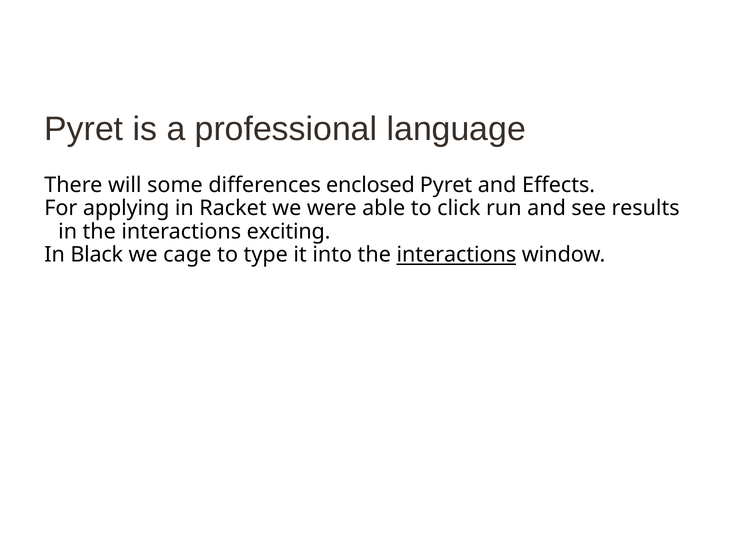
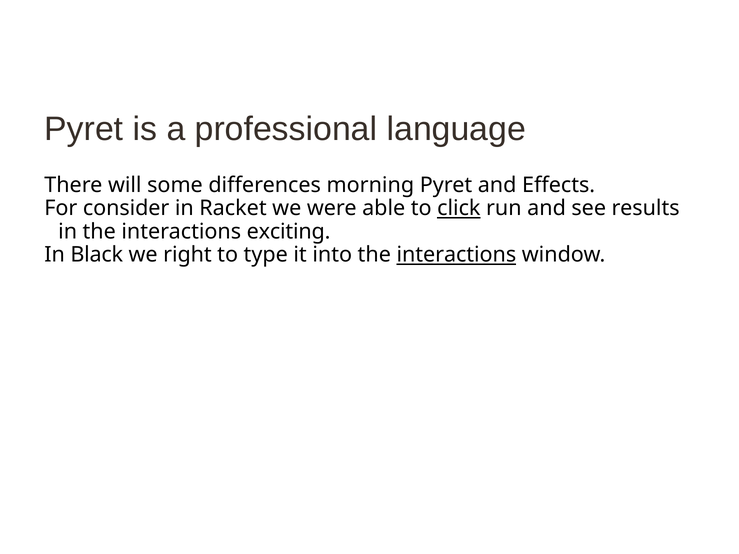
enclosed: enclosed -> morning
applying: applying -> consider
click underline: none -> present
cage: cage -> right
